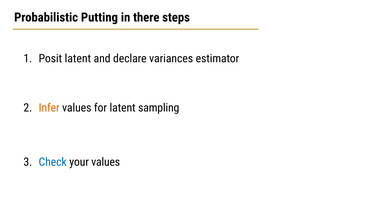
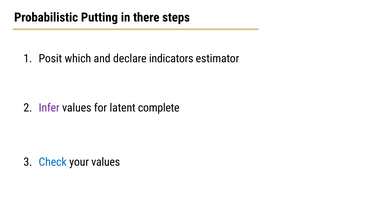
Posit latent: latent -> which
variances: variances -> indicators
Infer colour: orange -> purple
sampling: sampling -> complete
